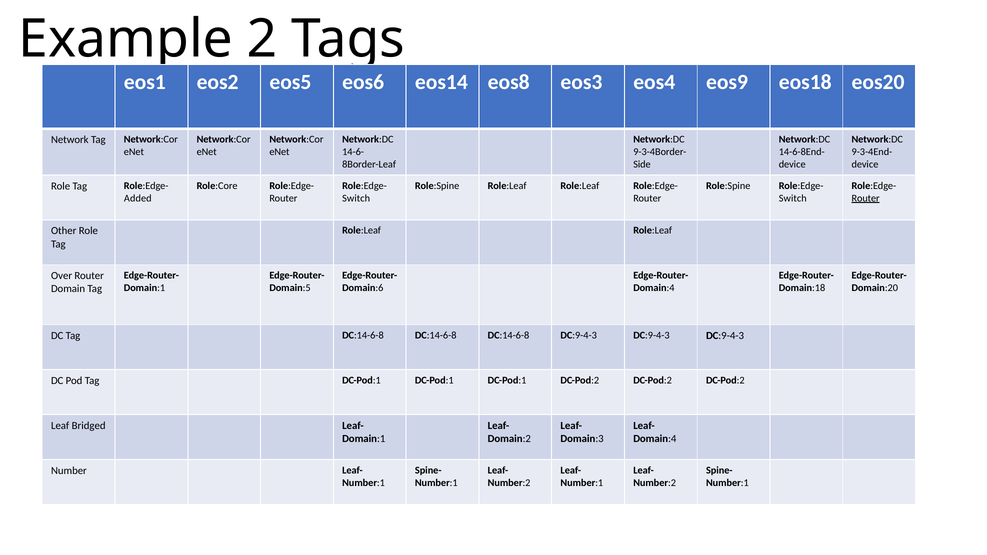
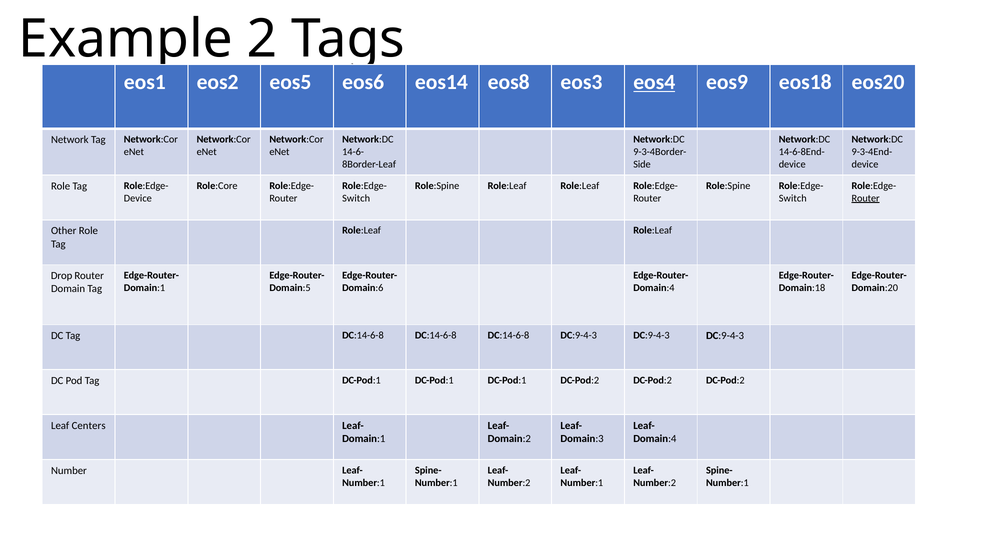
eos4 underline: none -> present
Added at (138, 198): Added -> Device
Over: Over -> Drop
Bridged: Bridged -> Centers
